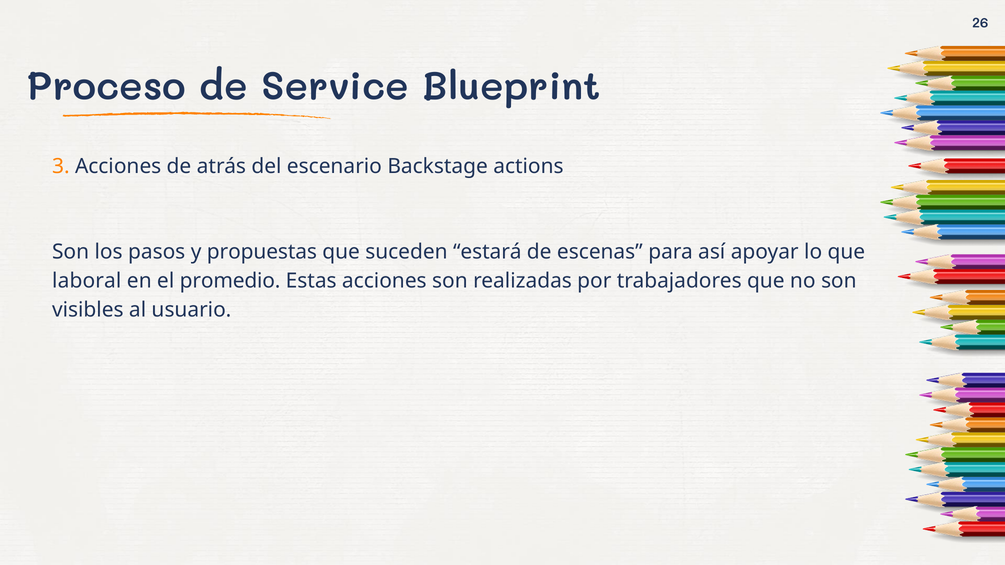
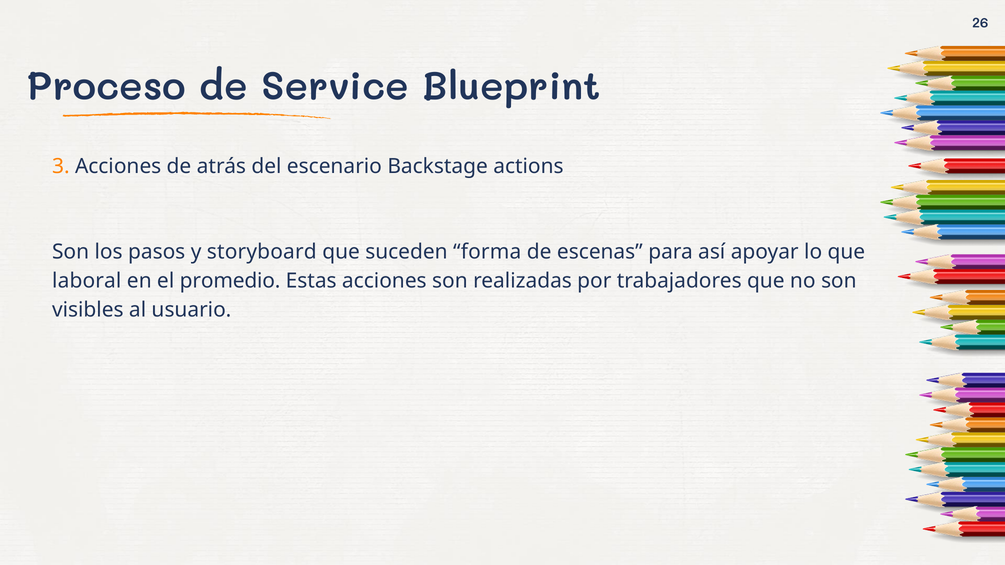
propuestas: propuestas -> storyboard
estará: estará -> forma
